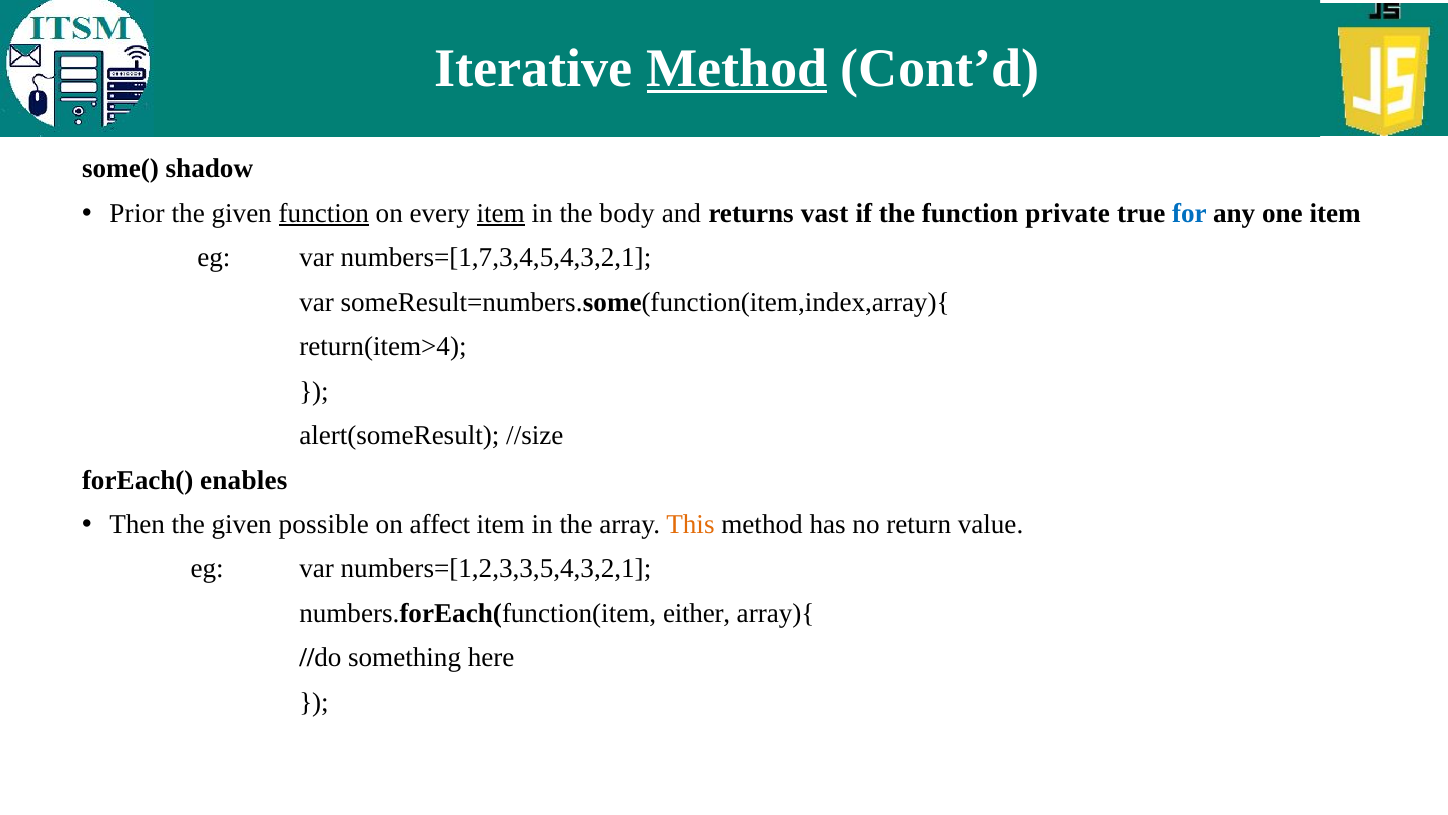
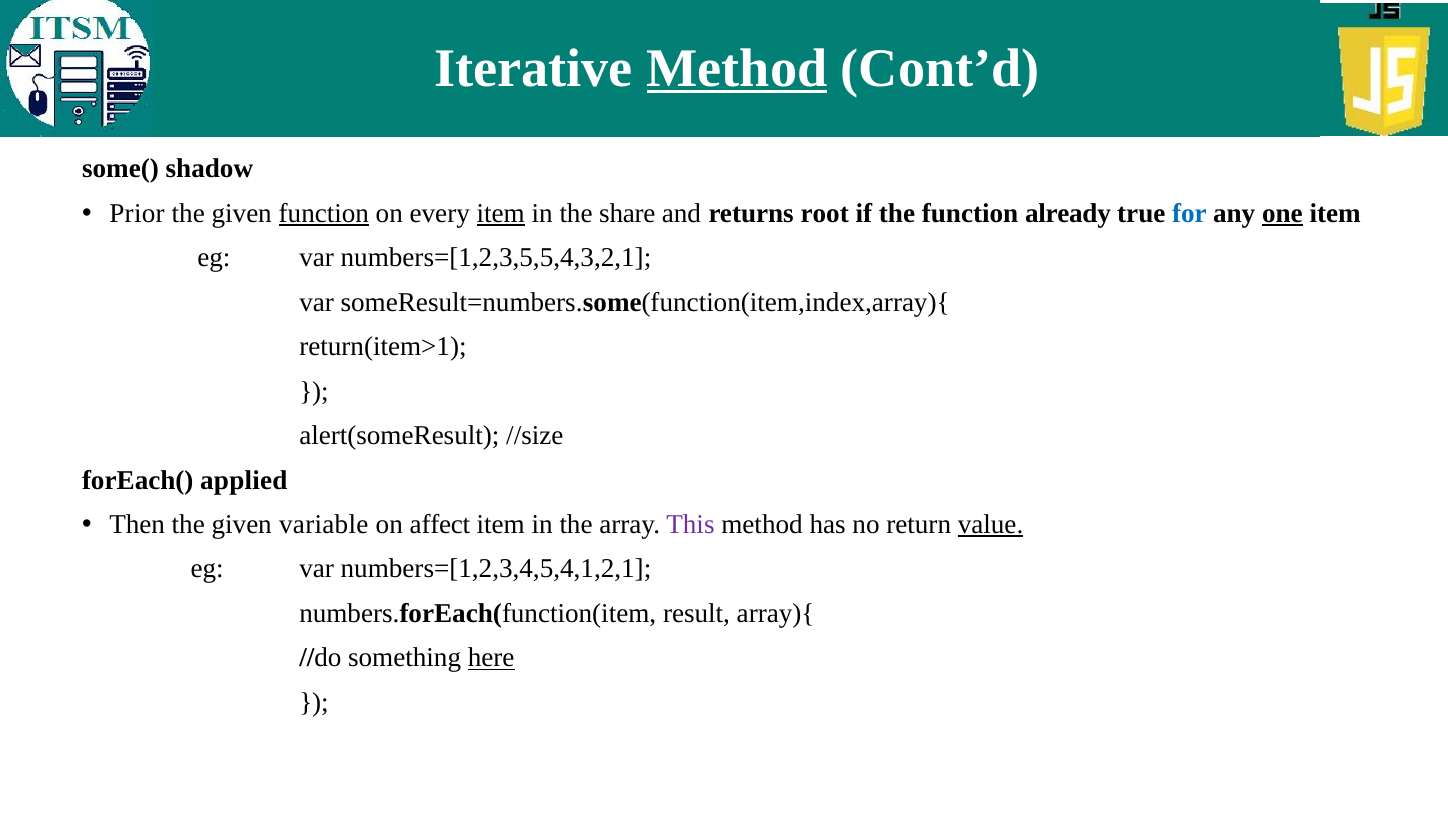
body: body -> share
vast: vast -> root
private: private -> already
one underline: none -> present
numbers=[1,7,3,4,5,4,3,2,1: numbers=[1,7,3,4,5,4,3,2,1 -> numbers=[1,2,3,5,5,4,3,2,1
return(item>4: return(item>4 -> return(item>1
enables: enables -> applied
possible: possible -> variable
This colour: orange -> purple
value underline: none -> present
numbers=[1,2,3,3,5,4,3,2,1: numbers=[1,2,3,3,5,4,3,2,1 -> numbers=[1,2,3,4,5,4,1,2,1
either: either -> result
here underline: none -> present
